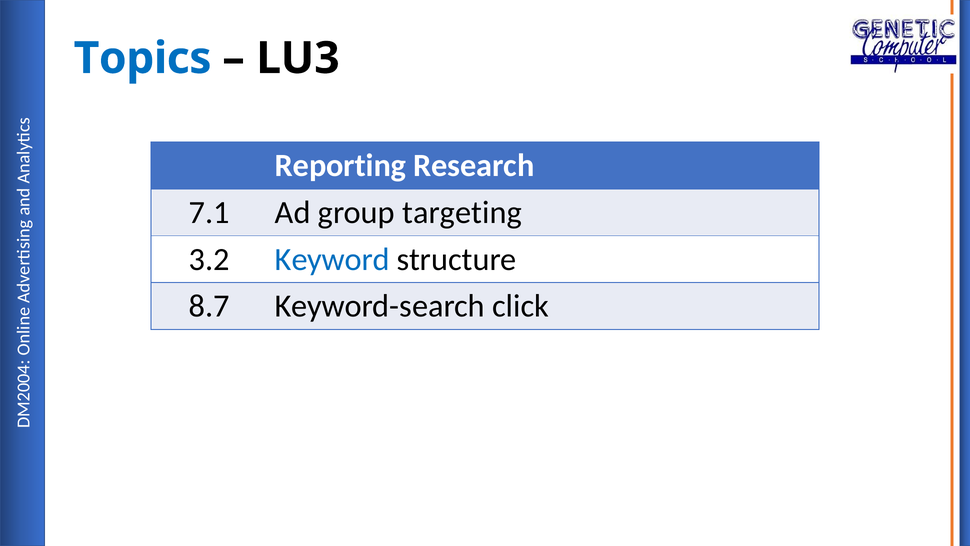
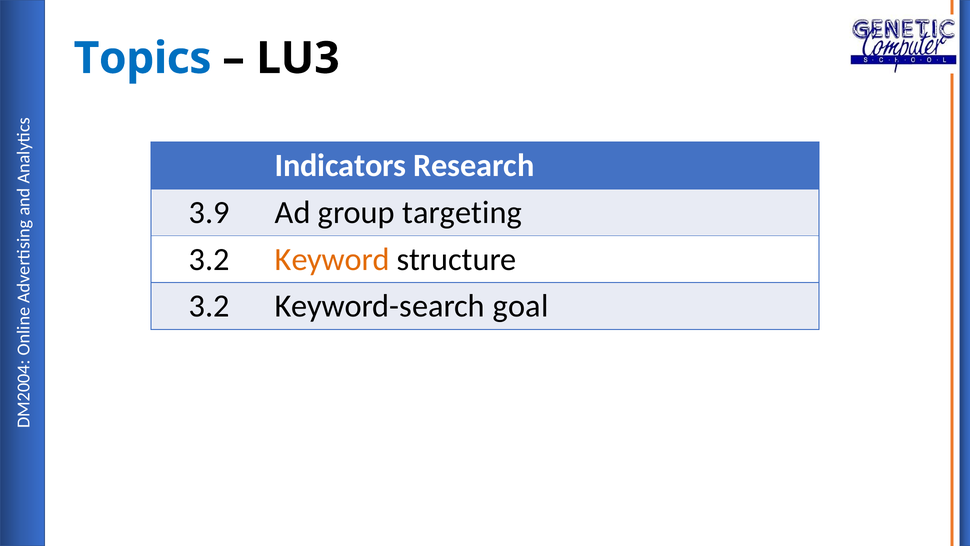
Reporting: Reporting -> Indicators
7.1: 7.1 -> 3.9
Keyword colour: blue -> orange
8.7 at (209, 306): 8.7 -> 3.2
click: click -> goal
